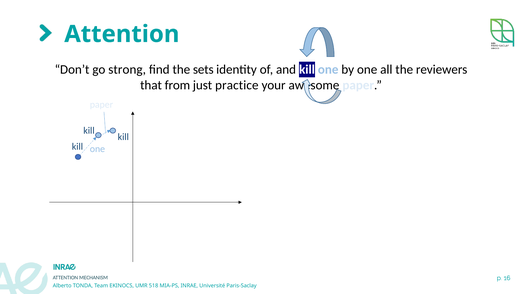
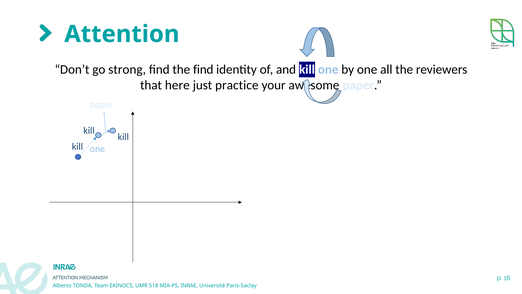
the sets: sets -> find
from: from -> here
